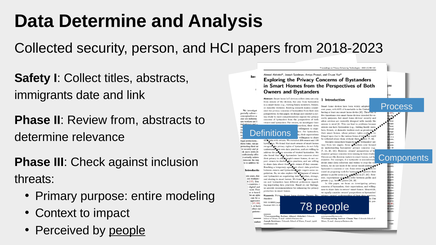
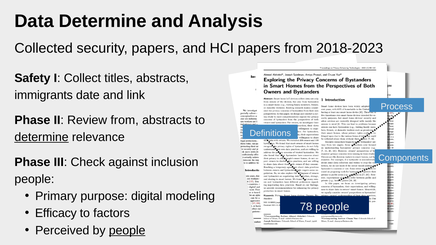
security person: person -> papers
determine at (42, 137) underline: none -> present
threats at (34, 179): threats -> people
entire: entire -> digital
Context: Context -> Efficacy
impact: impact -> factors
